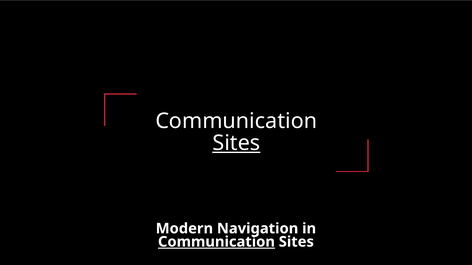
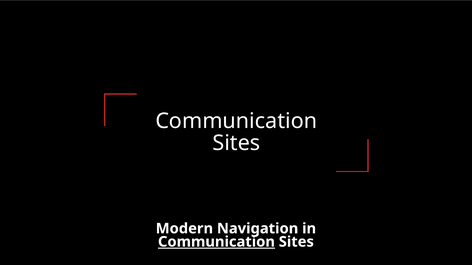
Sites at (236, 143) underline: present -> none
